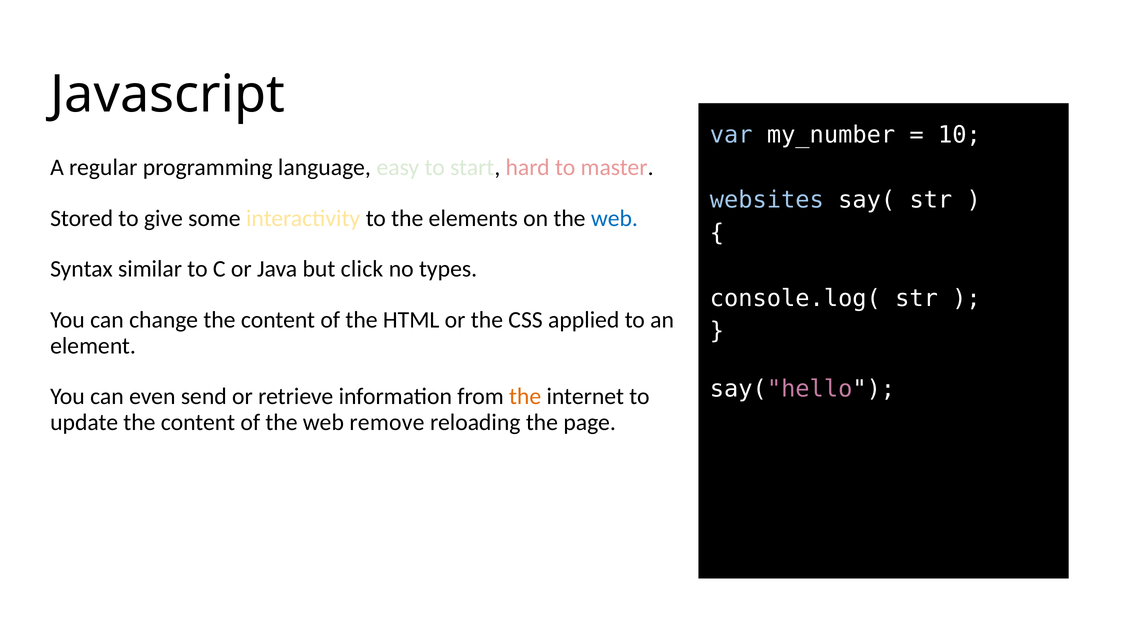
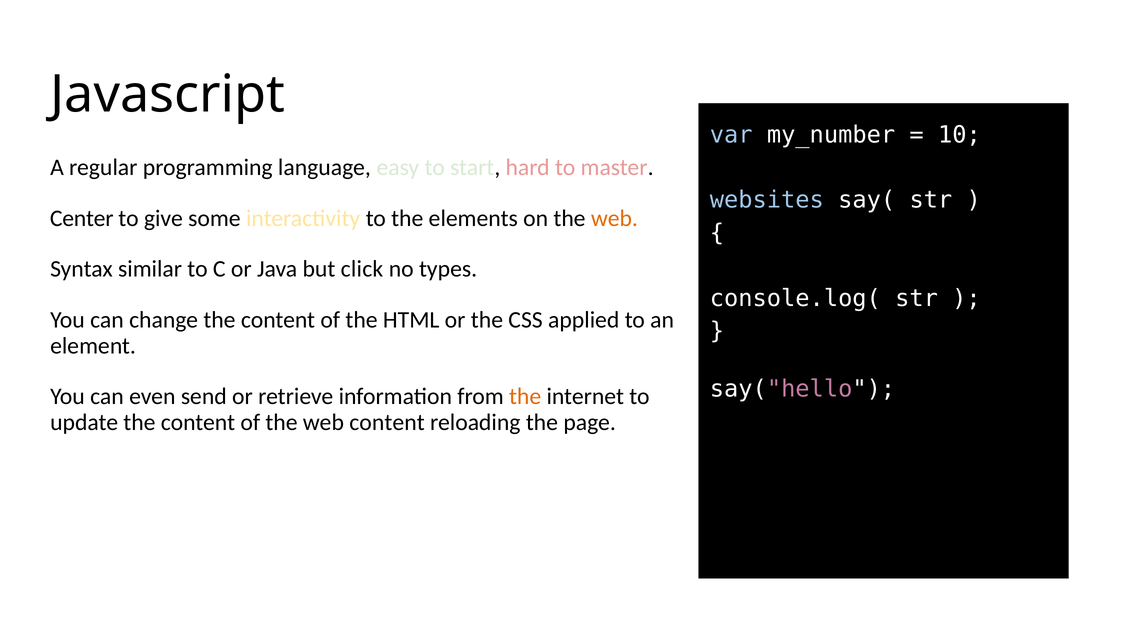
Stored: Stored -> Center
web at (614, 218) colour: blue -> orange
web remove: remove -> content
